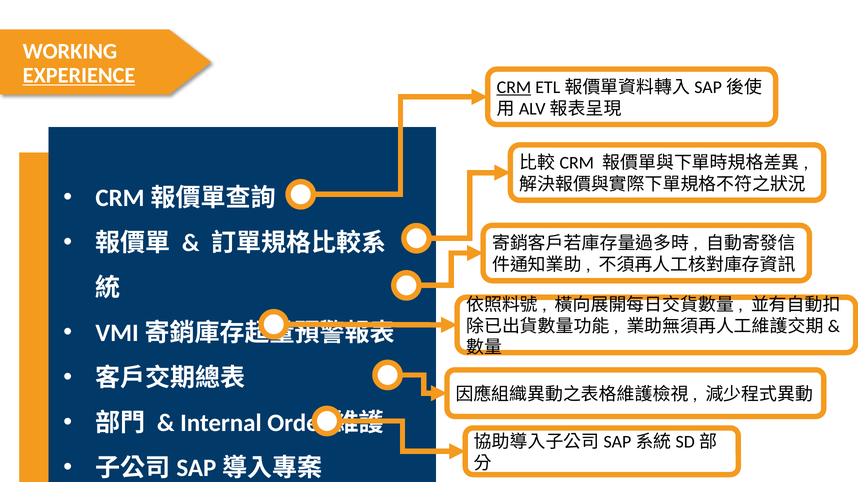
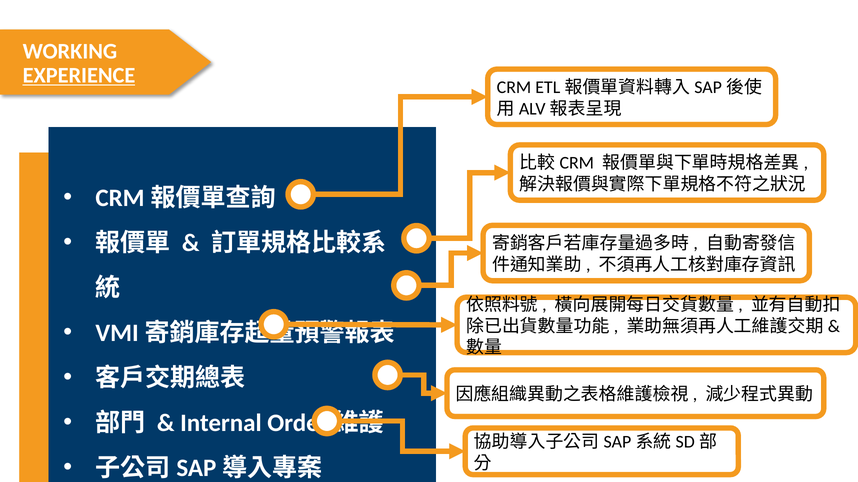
CRM underline: present -> none
